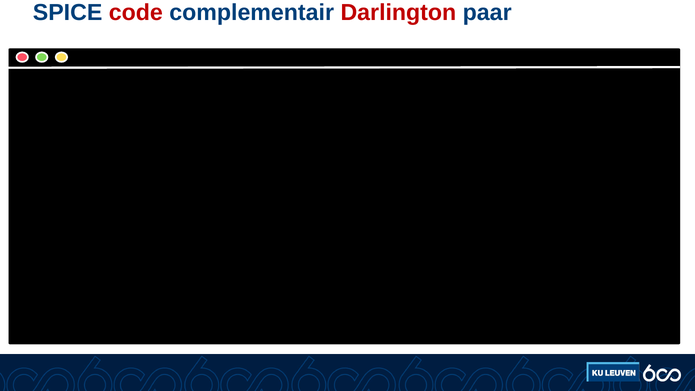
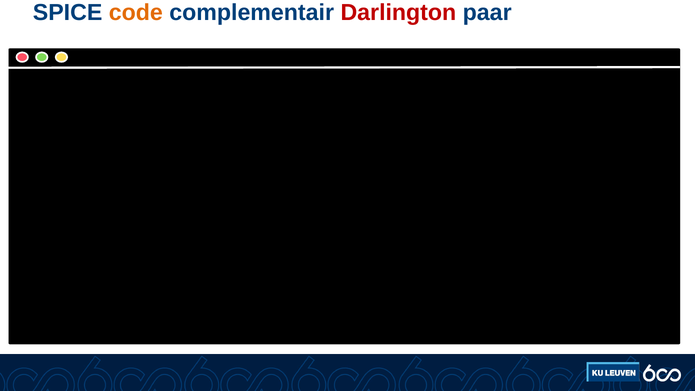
code colour: red -> orange
